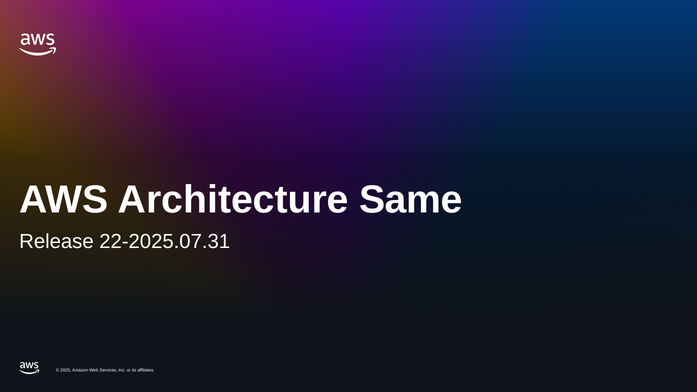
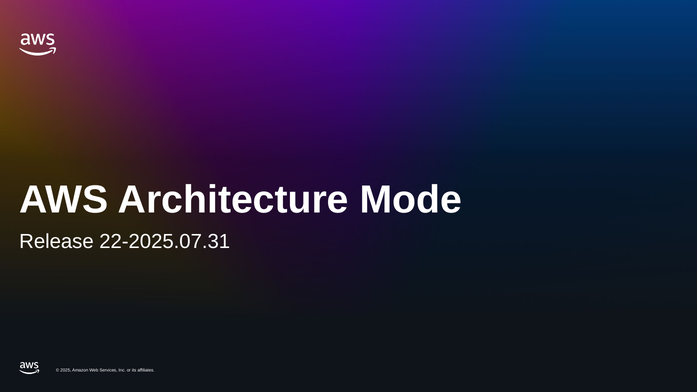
Same: Same -> Mode
